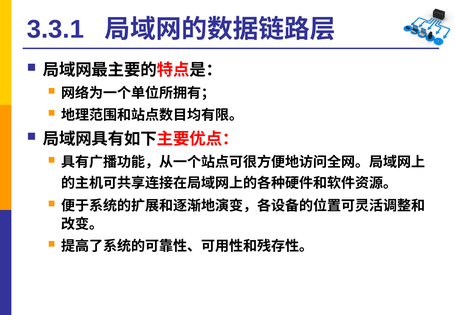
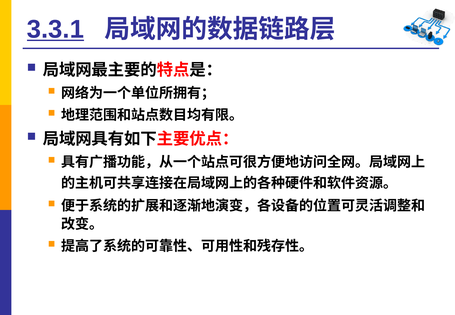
3.3.1 underline: none -> present
